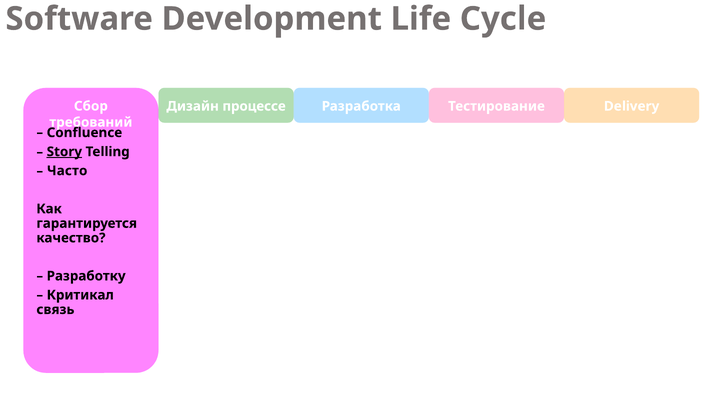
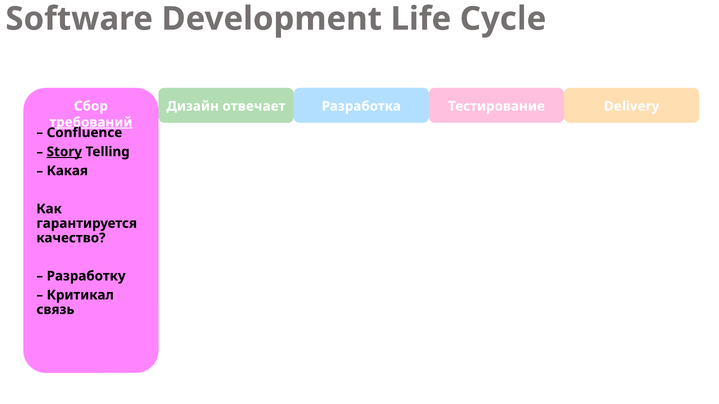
процессе: процессе -> отвечает
требований underline: none -> present
Часто: Часто -> Какая
